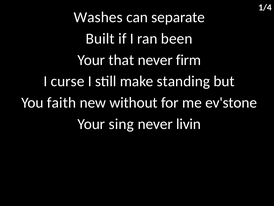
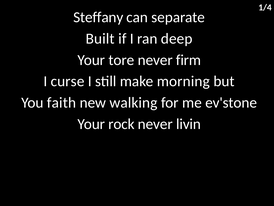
Washes: Washes -> Steffany
been: been -> deep
that: that -> tore
standing: standing -> morning
without: without -> walking
sing: sing -> rock
